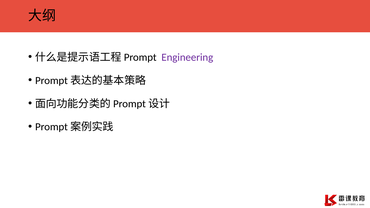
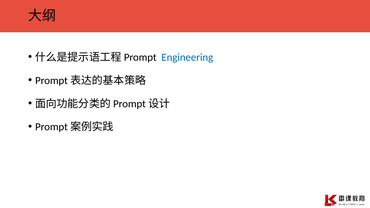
Engineering colour: purple -> blue
